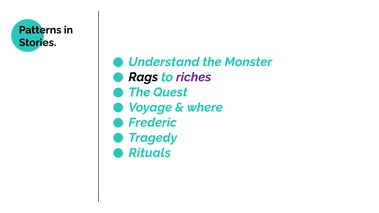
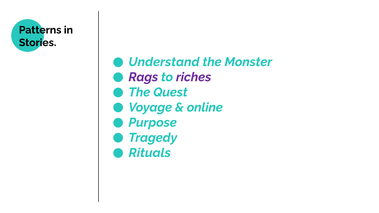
Rags colour: black -> purple
where: where -> online
Frederic: Frederic -> Purpose
